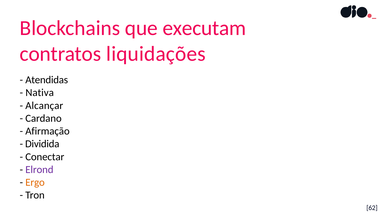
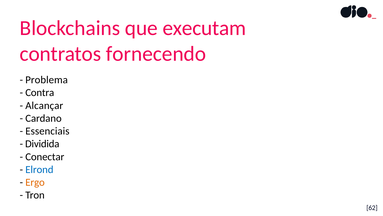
liquidações: liquidações -> fornecendo
Atendidas: Atendidas -> Problema
Nativa: Nativa -> Contra
Afirmação: Afirmação -> Essenciais
Elrond colour: purple -> blue
